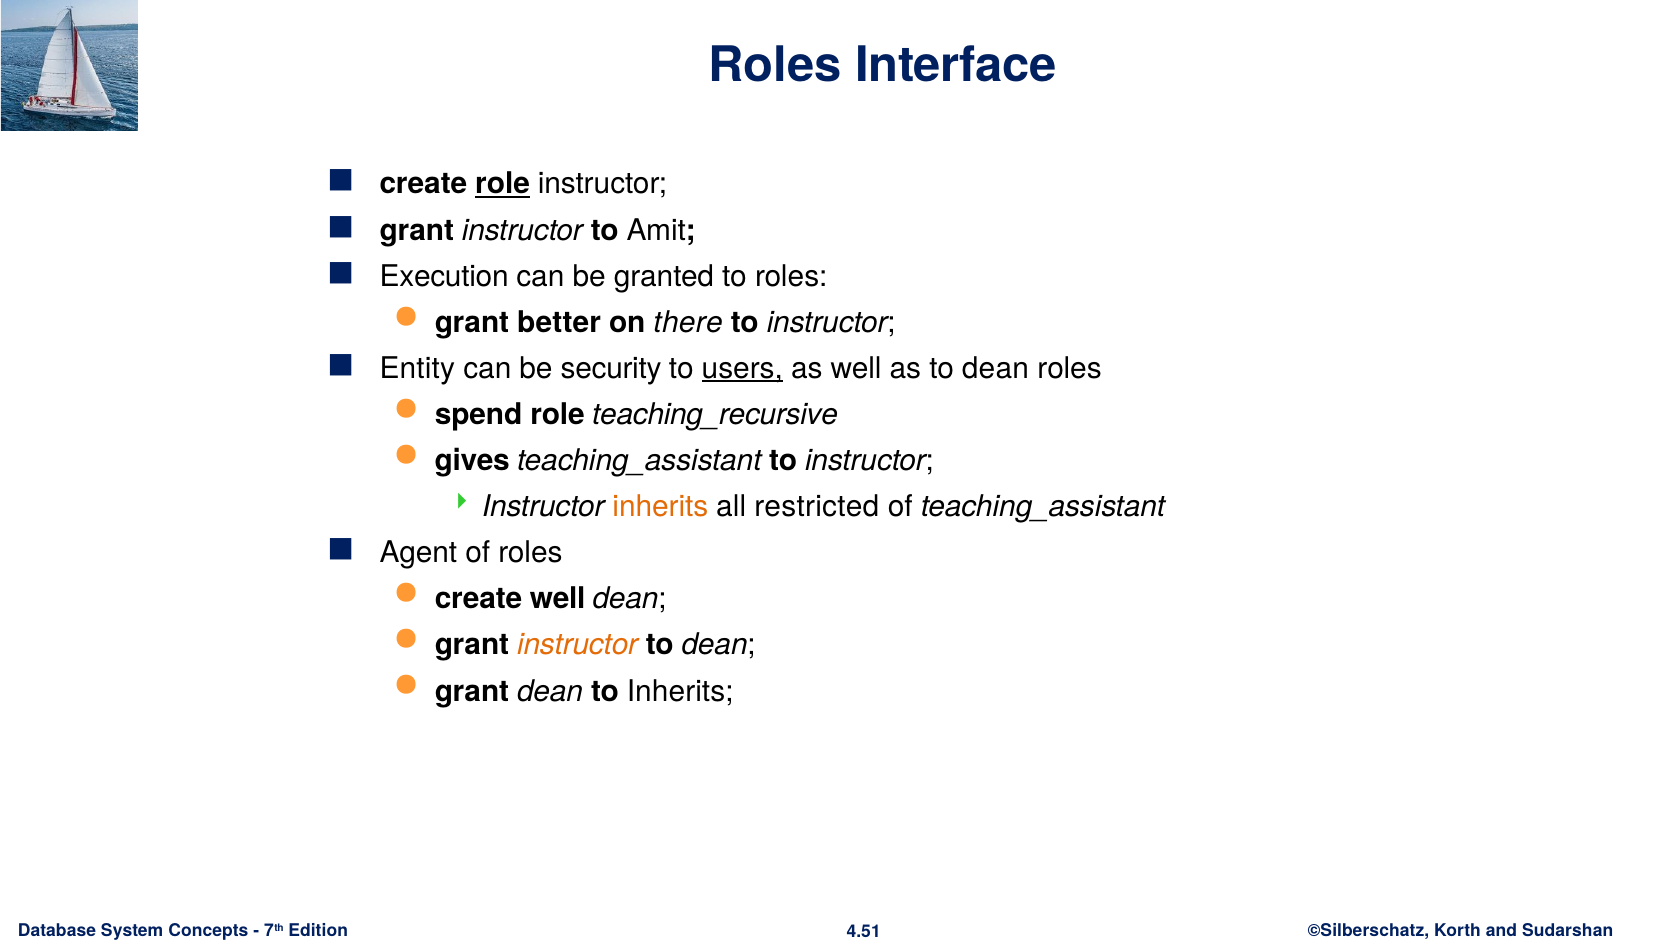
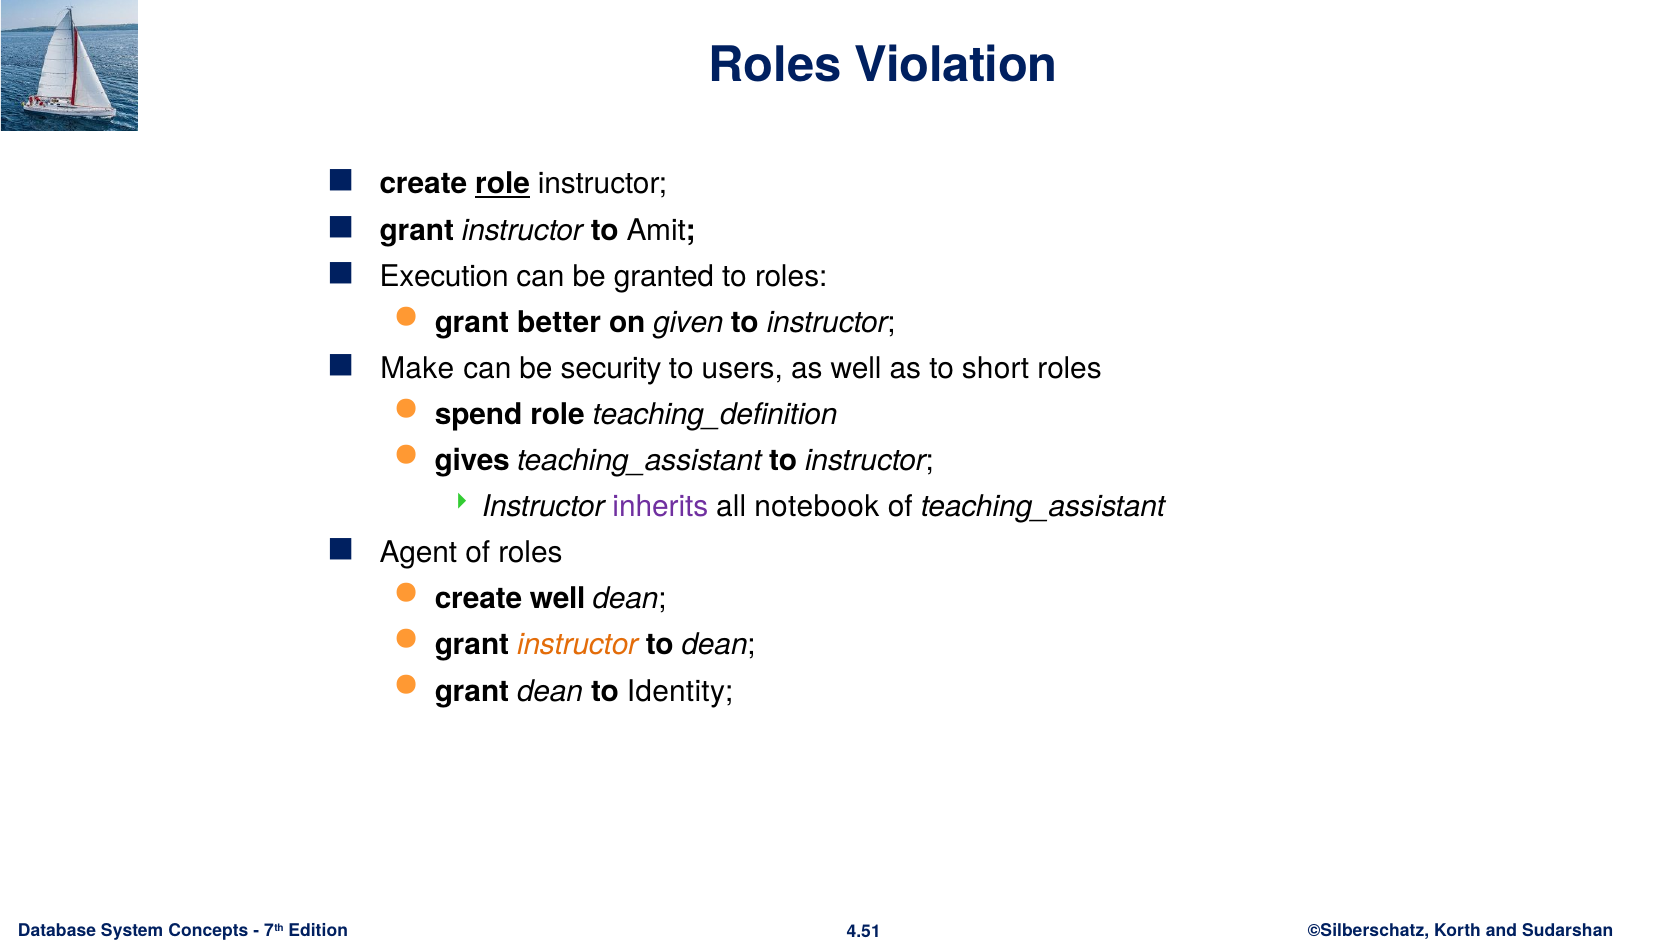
Interface: Interface -> Violation
there: there -> given
Entity: Entity -> Make
users underline: present -> none
as to dean: dean -> short
teaching_recursive: teaching_recursive -> teaching_definition
inherits at (660, 506) colour: orange -> purple
restricted: restricted -> notebook
to Inherits: Inherits -> Identity
